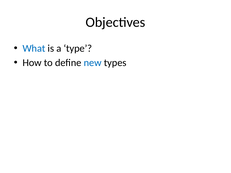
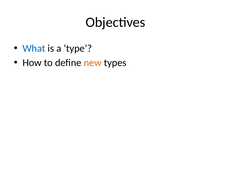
new colour: blue -> orange
